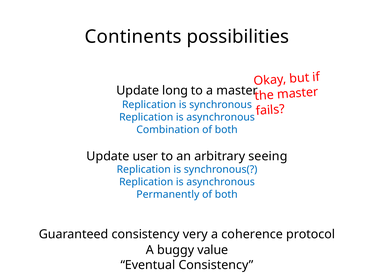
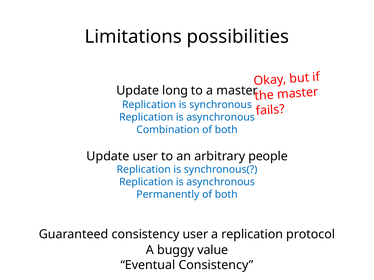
Continents: Continents -> Limitations
seeing: seeing -> people
consistency very: very -> user
a coherence: coherence -> replication
